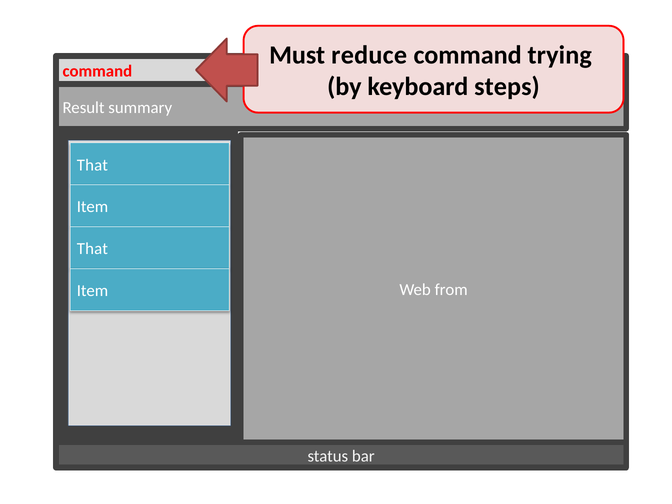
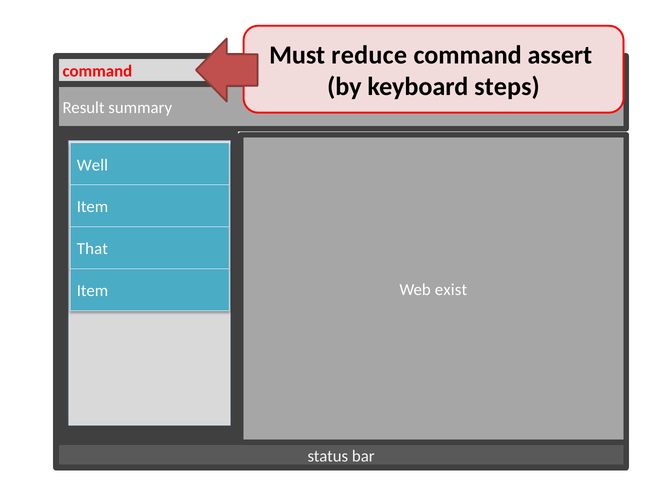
trying: trying -> assert
That at (92, 165): That -> Well
from: from -> exist
